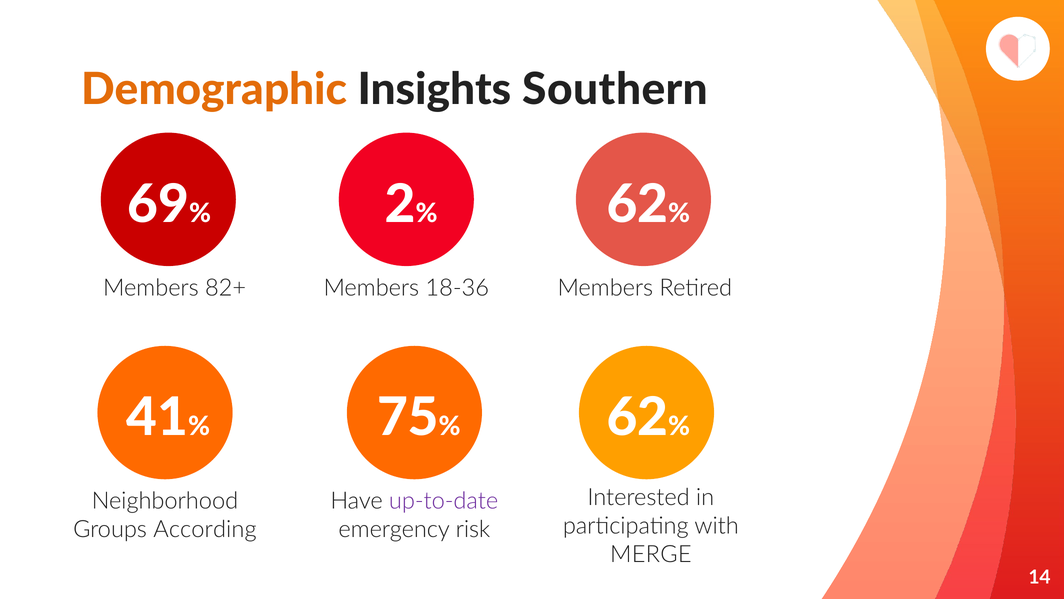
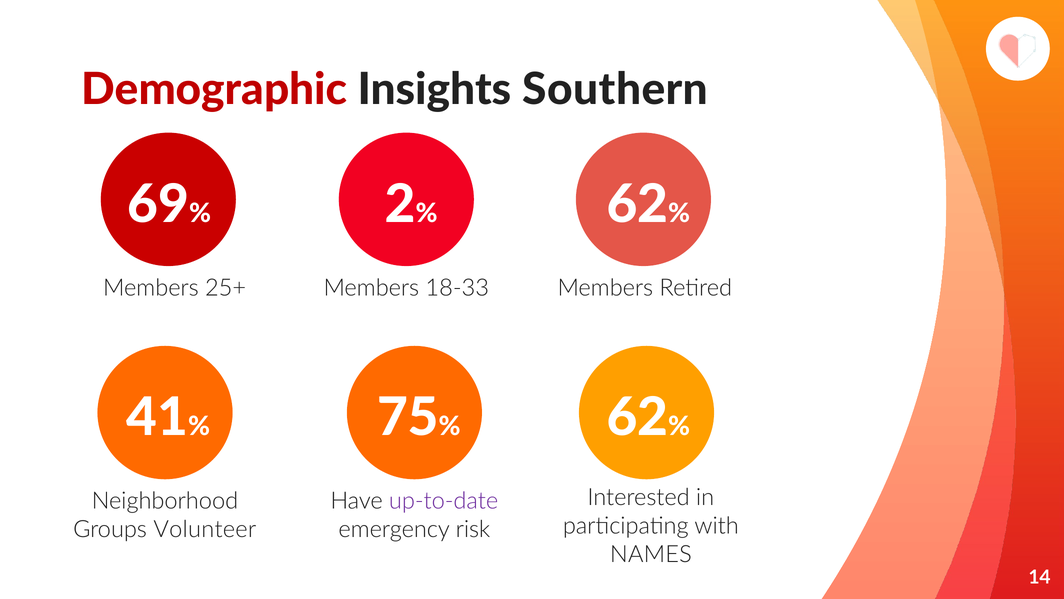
Demographic colour: orange -> red
82+: 82+ -> 25+
18-36: 18-36 -> 18-33
According: According -> Volunteer
MERGE: MERGE -> NAMES
